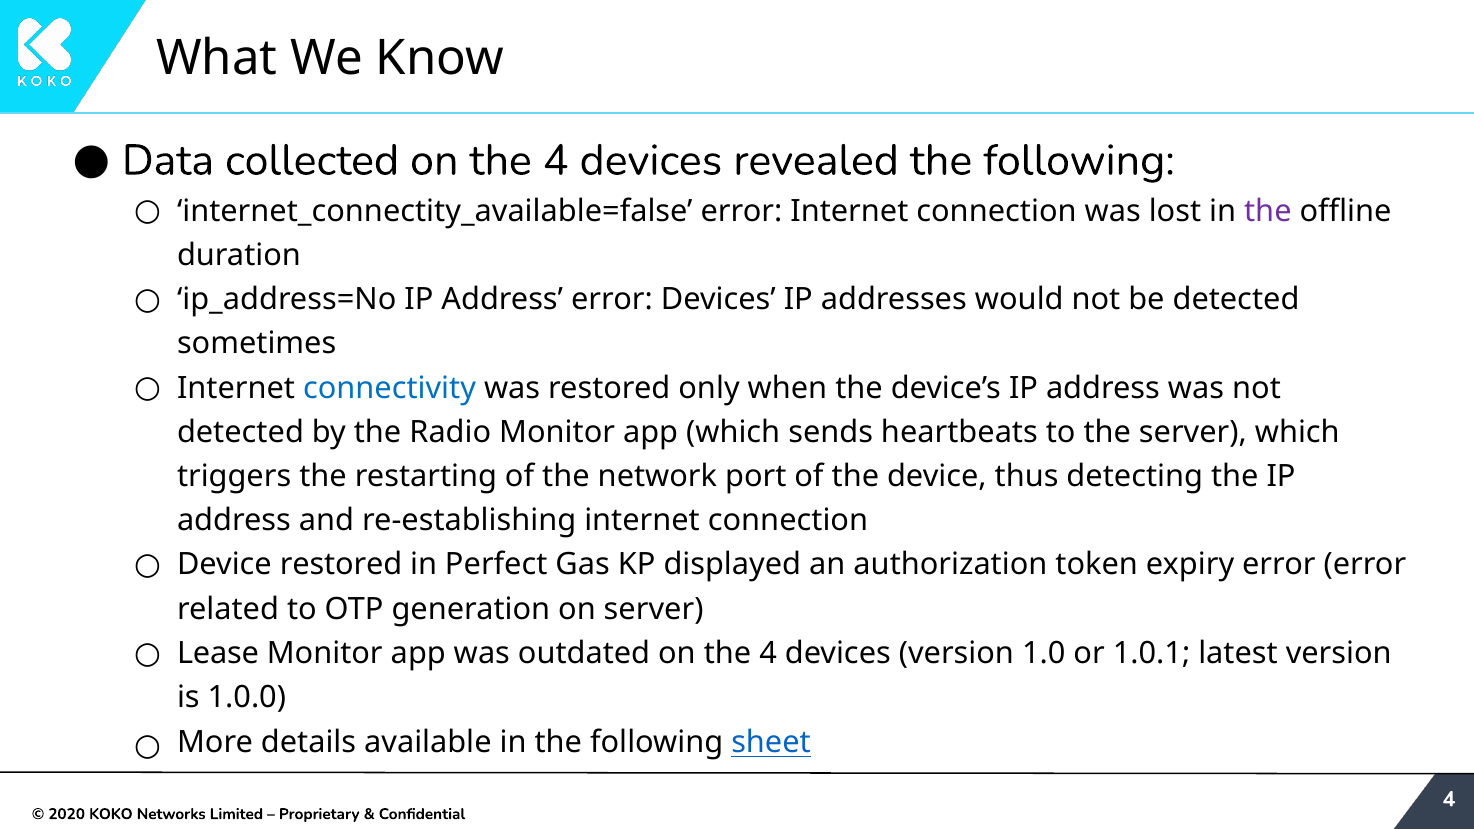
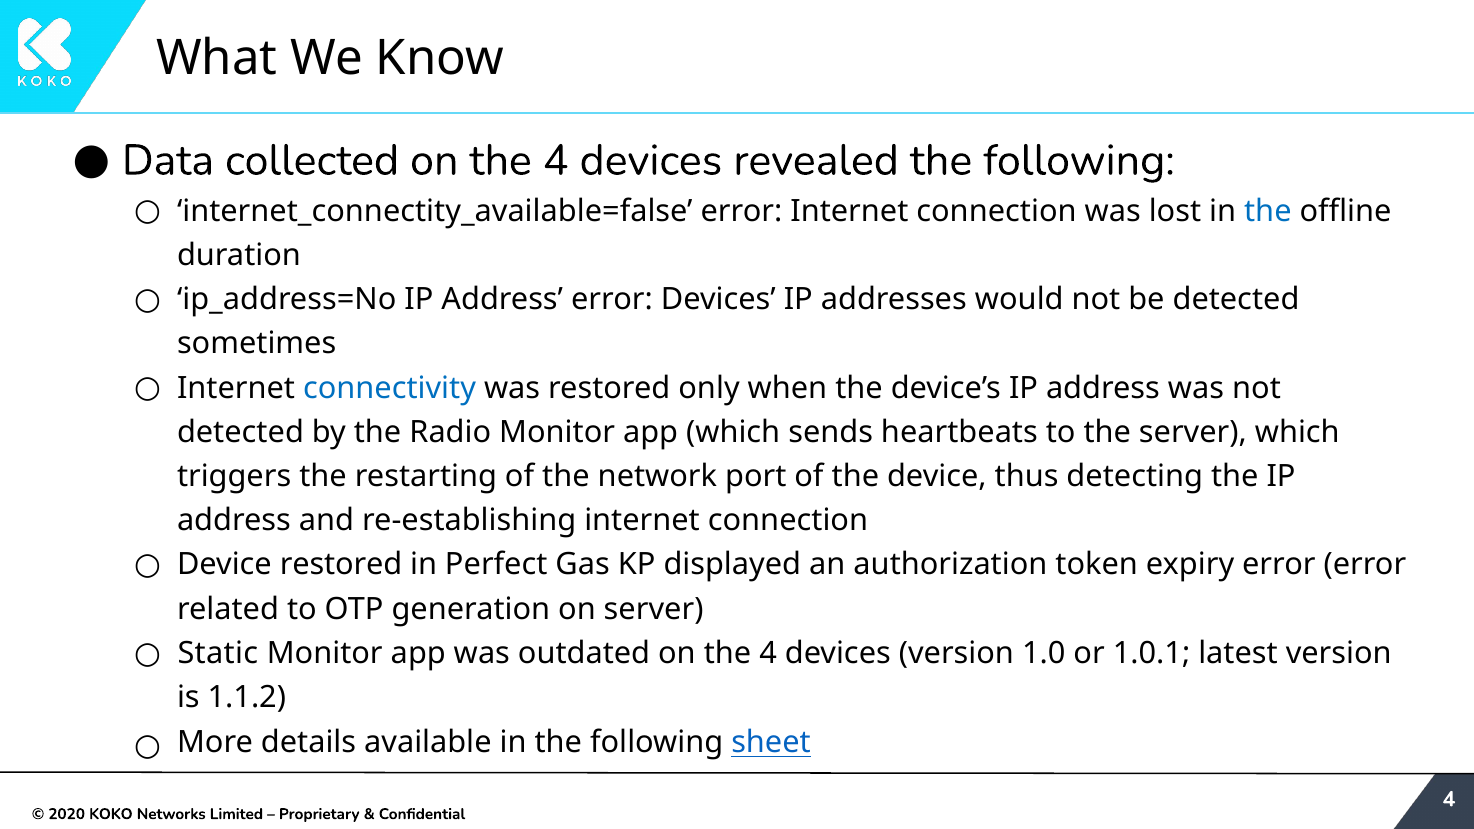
the at (1268, 211) colour: purple -> blue
Lease: Lease -> Static
1.0.0: 1.0.0 -> 1.1.2
